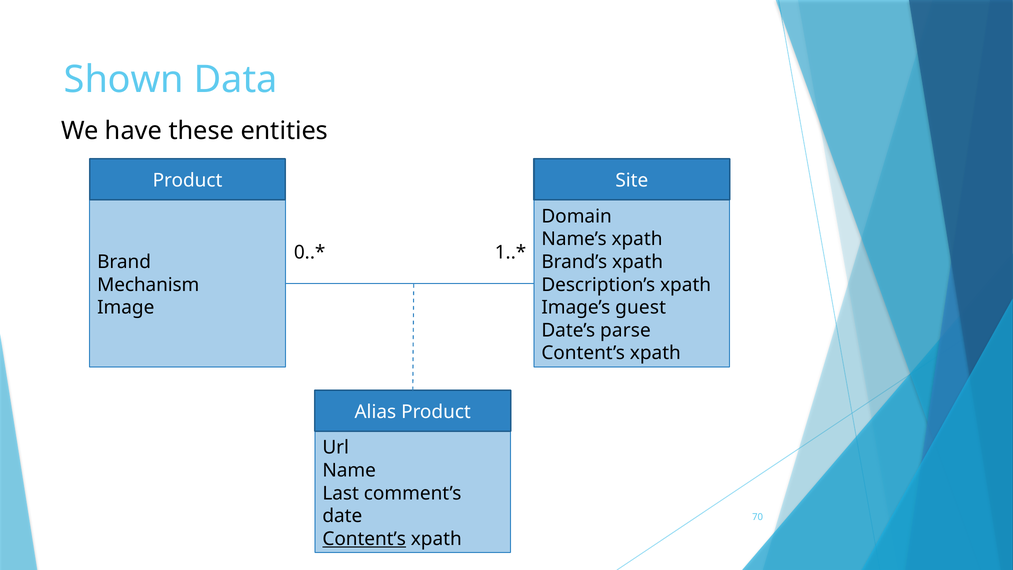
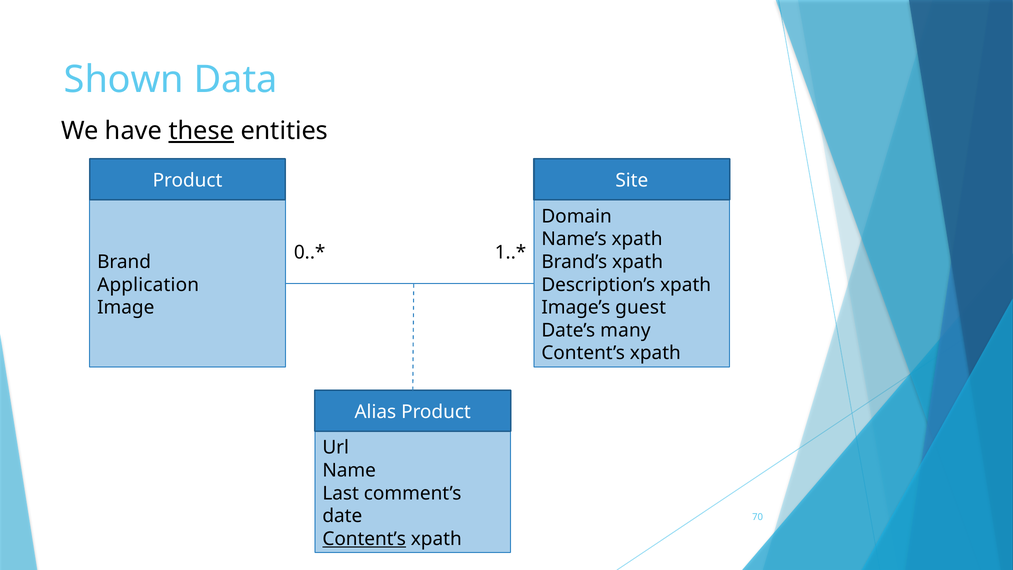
these underline: none -> present
Mechanism: Mechanism -> Application
parse: parse -> many
